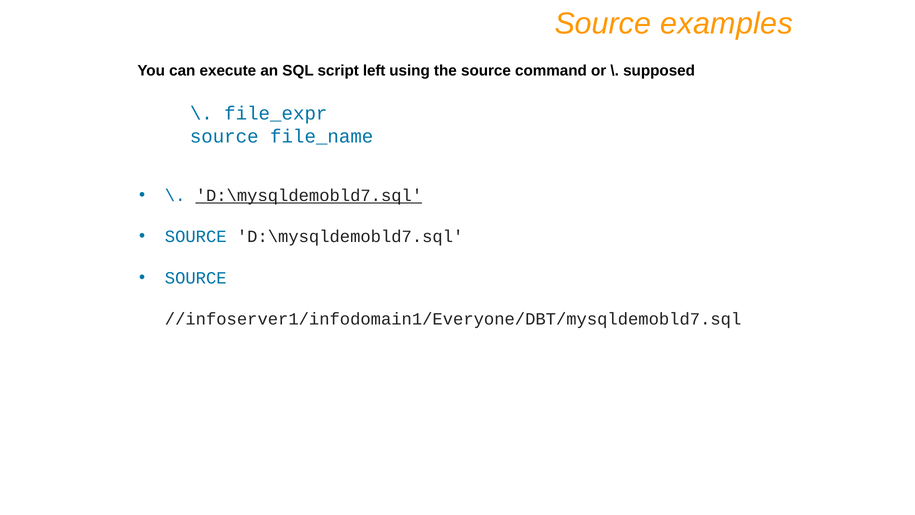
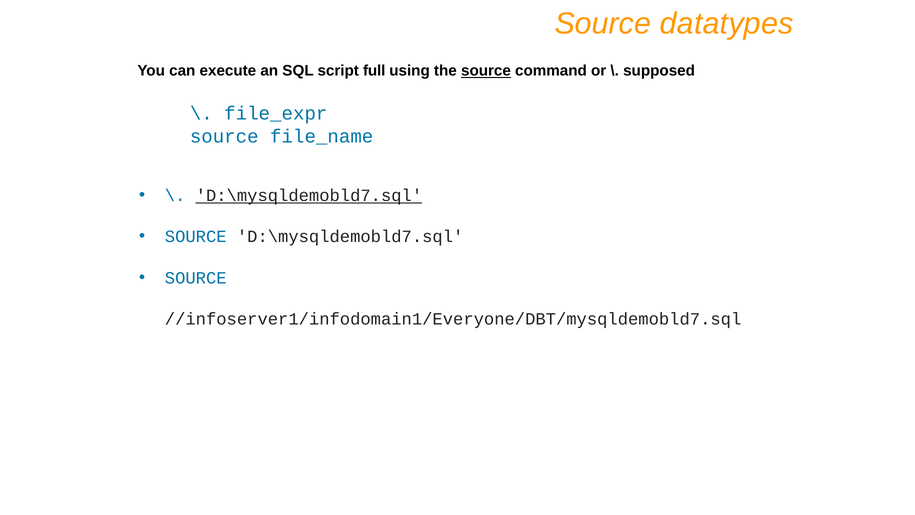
examples: examples -> datatypes
left: left -> full
source at (486, 71) underline: none -> present
